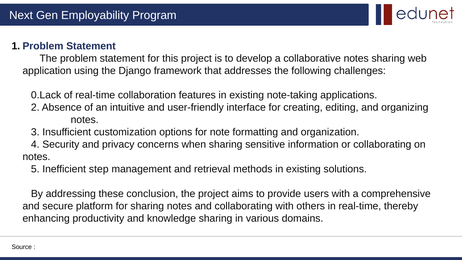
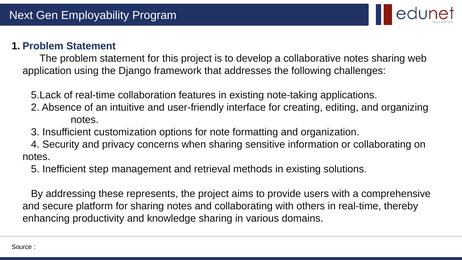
0.Lack: 0.Lack -> 5.Lack
conclusion: conclusion -> represents
